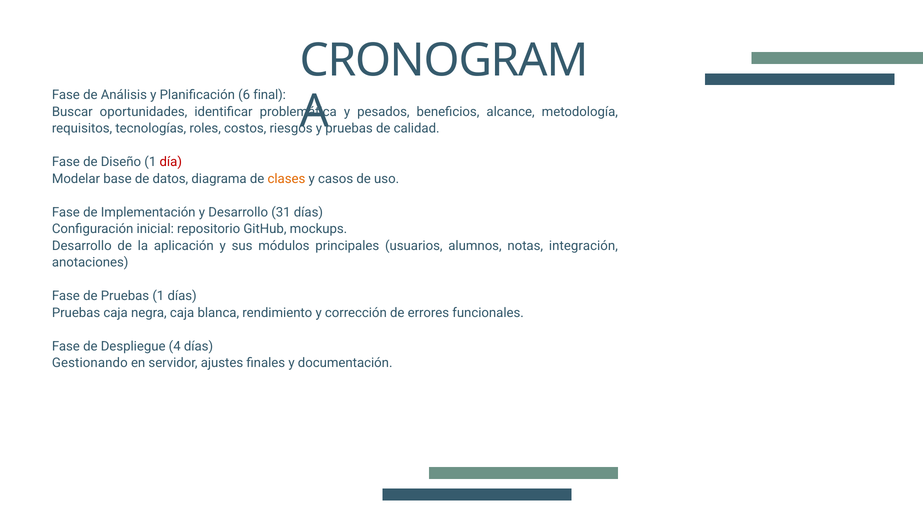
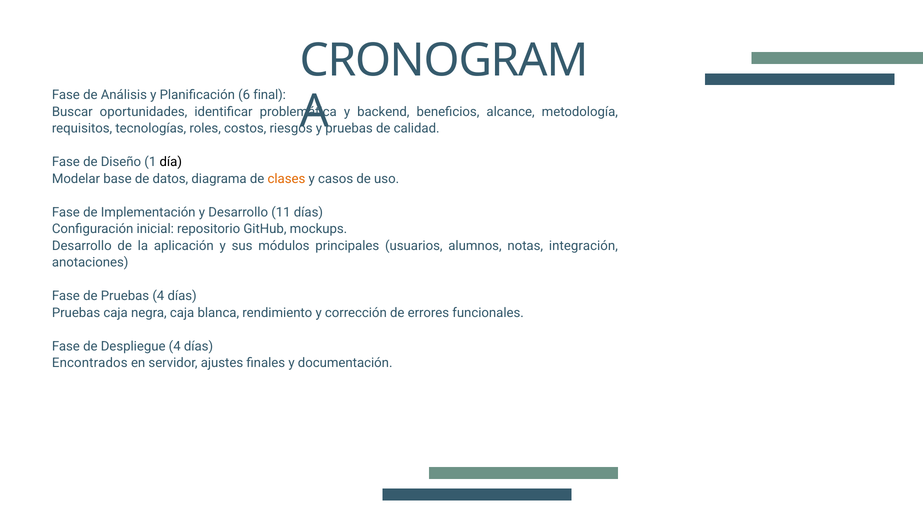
pesados: pesados -> backend
día colour: red -> black
31: 31 -> 11
Pruebas 1: 1 -> 4
Gestionando: Gestionando -> Encontrados
